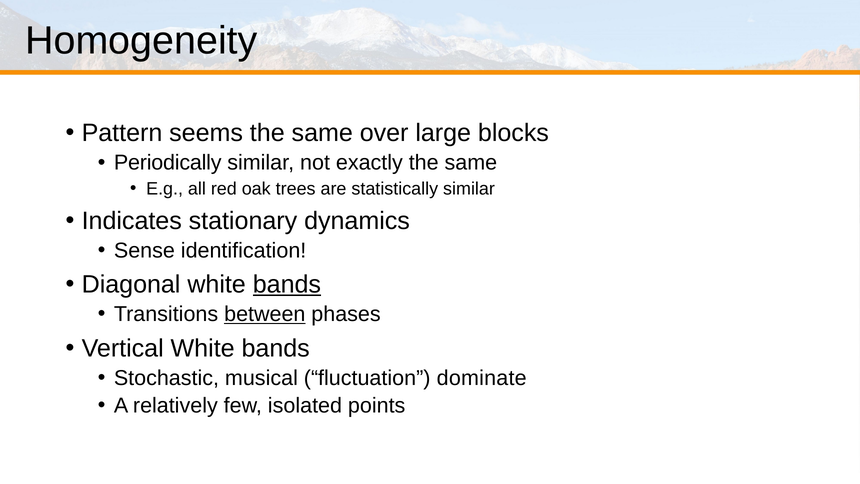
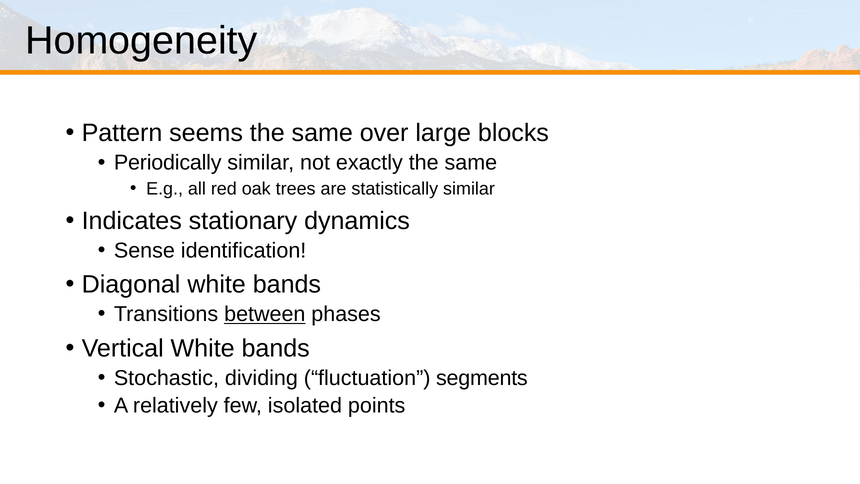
bands at (287, 284) underline: present -> none
musical: musical -> dividing
dominate: dominate -> segments
